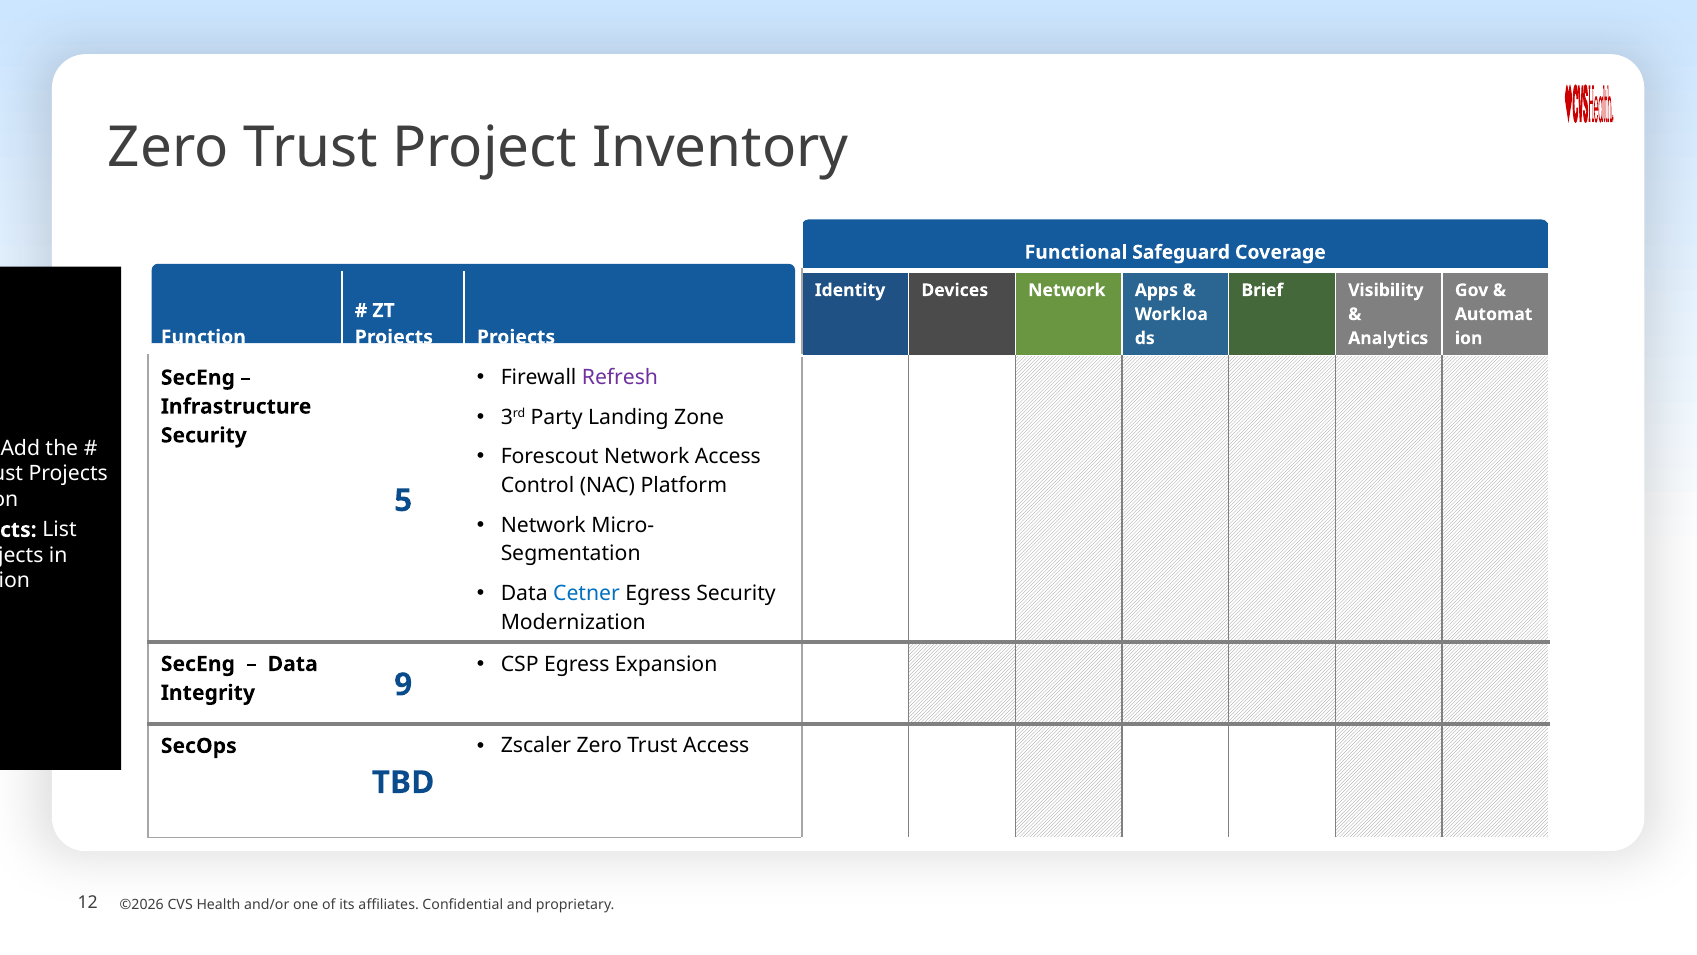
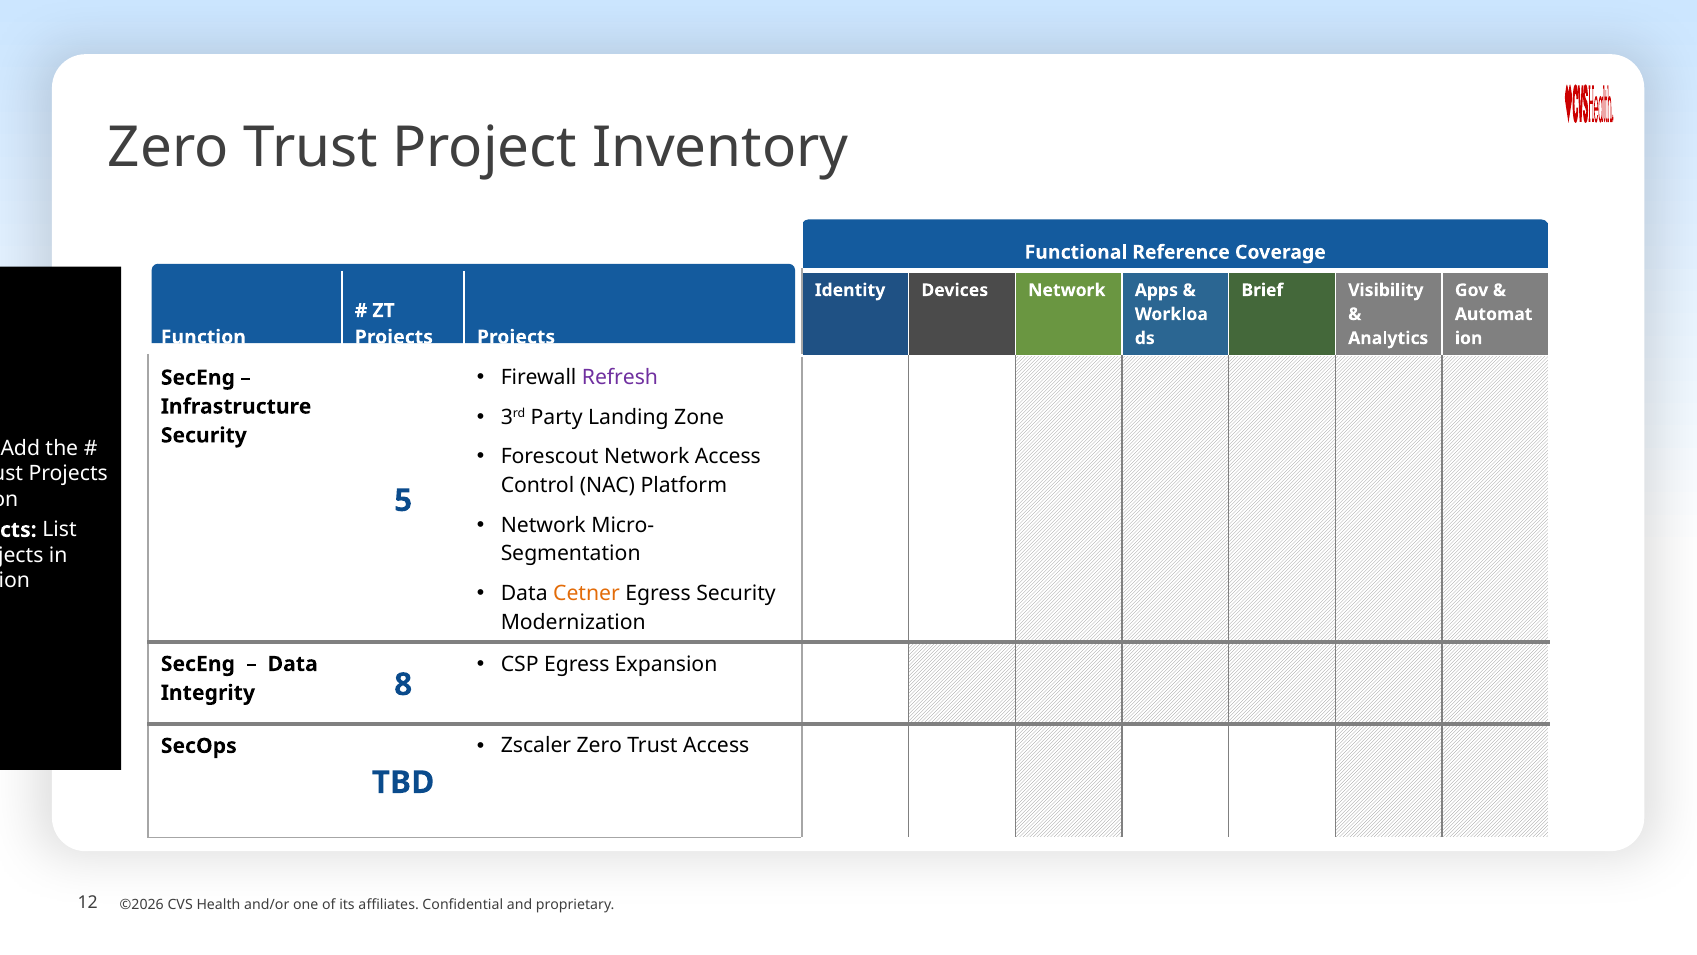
Safeguard: Safeguard -> Reference
Cetner colour: blue -> orange
9: 9 -> 8
